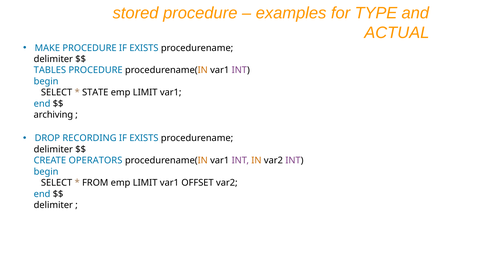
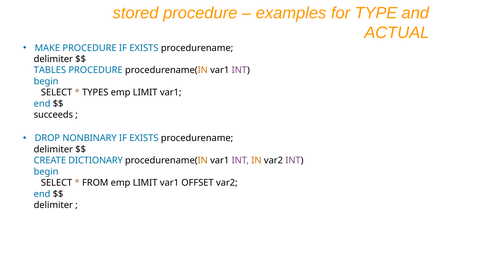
STATE: STATE -> TYPES
archiving: archiving -> succeeds
RECORDING: RECORDING -> NONBINARY
OPERATORS: OPERATORS -> DICTIONARY
